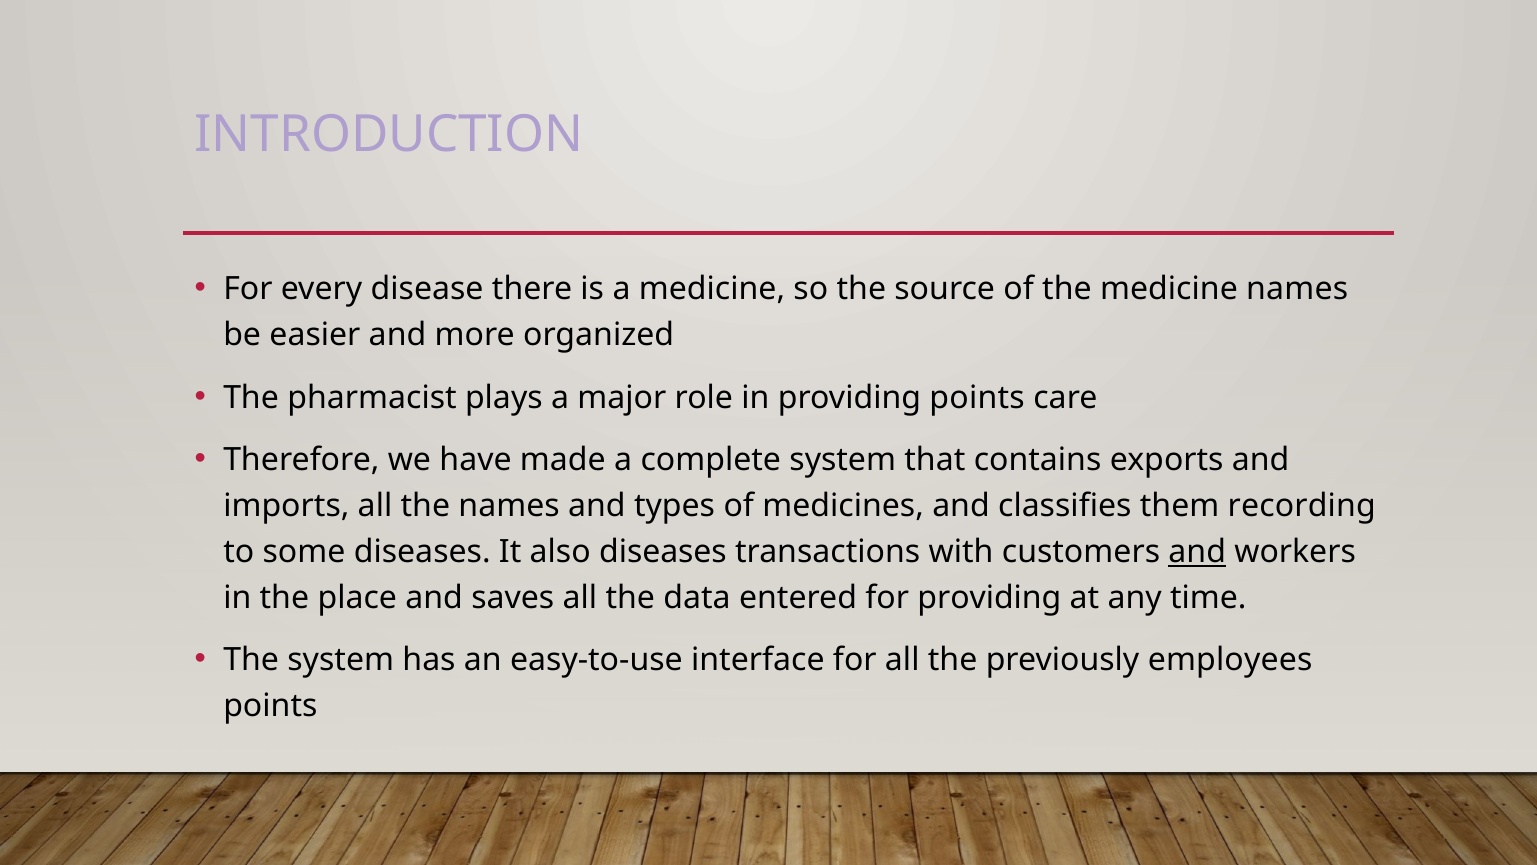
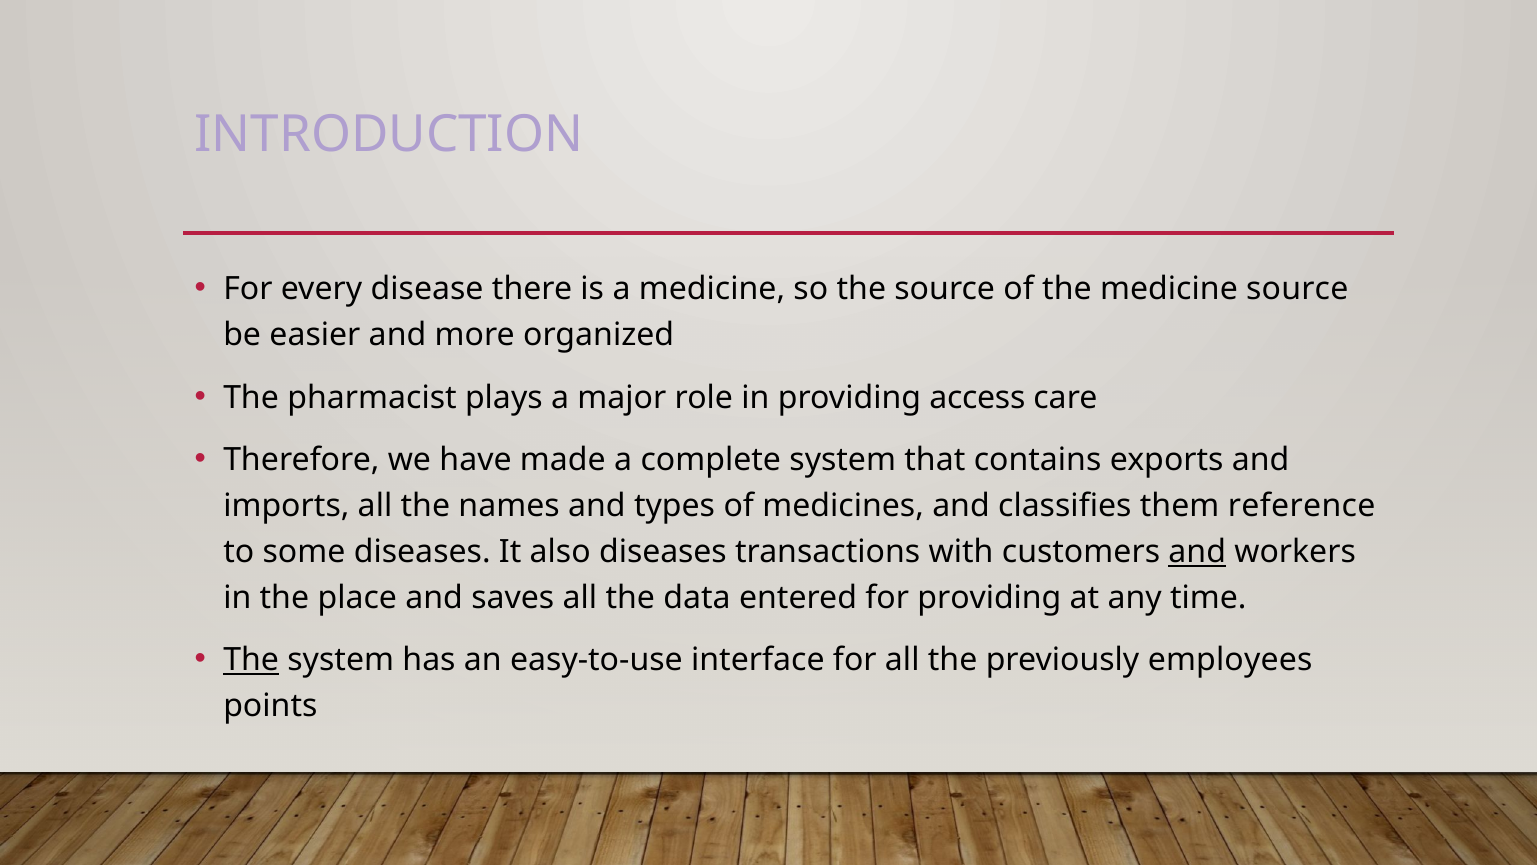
medicine names: names -> source
providing points: points -> access
recording: recording -> reference
The at (251, 660) underline: none -> present
